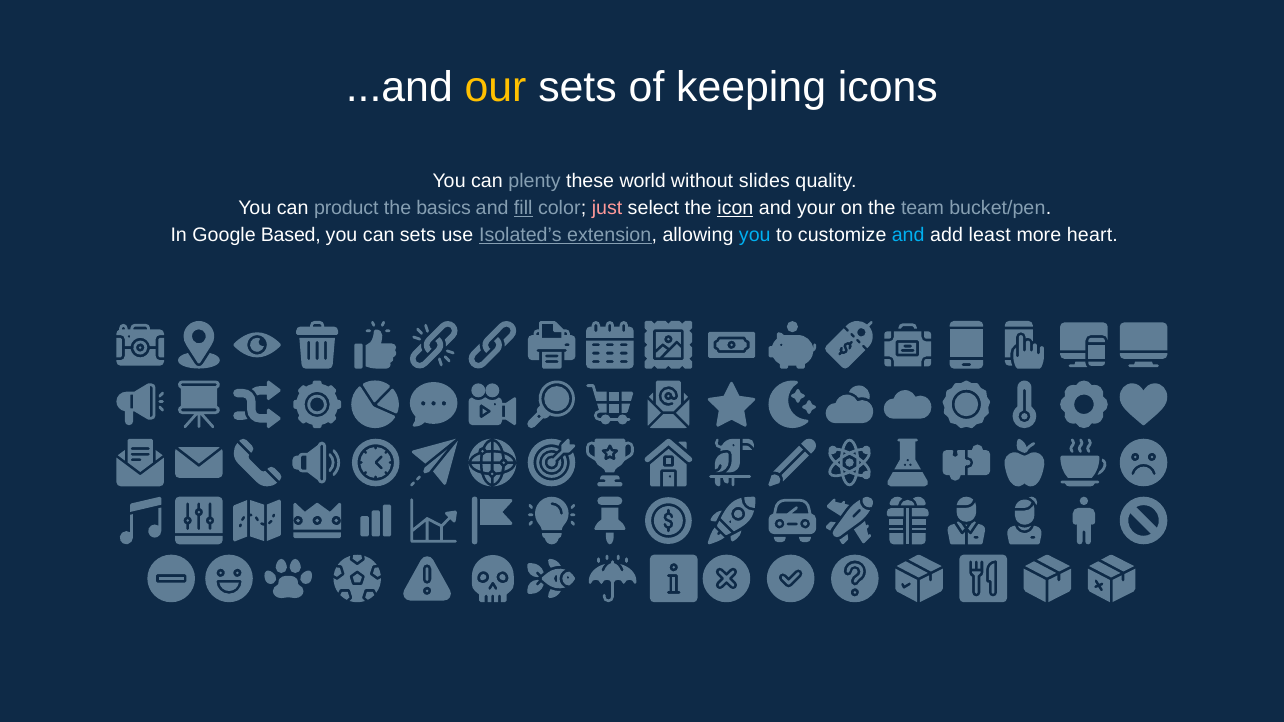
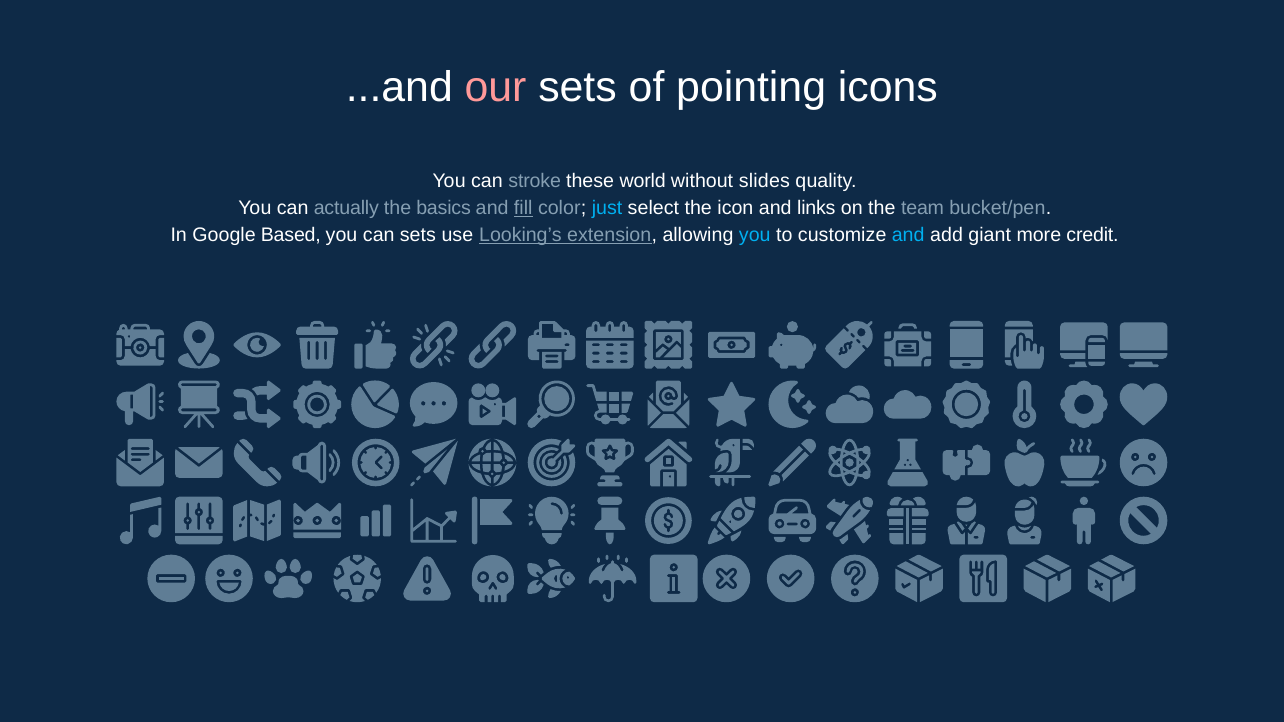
our colour: yellow -> pink
keeping: keeping -> pointing
plenty: plenty -> stroke
product: product -> actually
just colour: pink -> light blue
icon underline: present -> none
your: your -> links
Isolated’s: Isolated’s -> Looking’s
least: least -> giant
heart: heart -> credit
